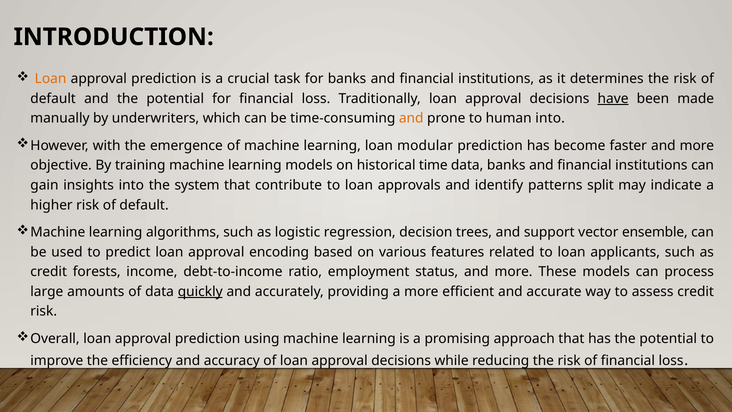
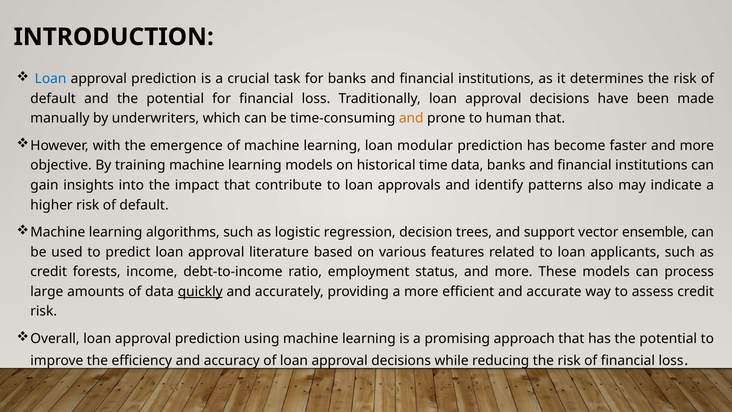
Loan at (51, 79) colour: orange -> blue
have underline: present -> none
human into: into -> that
system: system -> impact
split: split -> also
encoding: encoding -> literature
